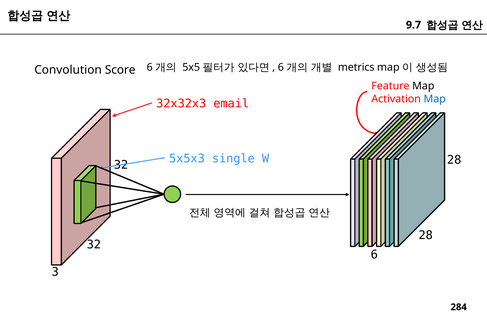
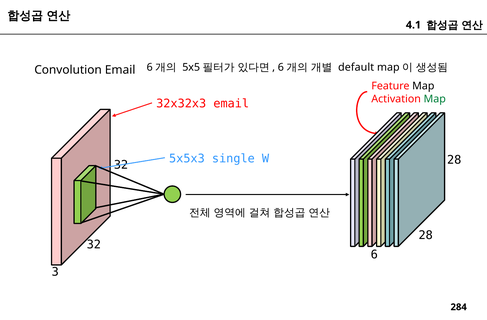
9.7: 9.7 -> 4.1
metrics: metrics -> default
Convolution Score: Score -> Email
Map at (435, 99) colour: blue -> green
